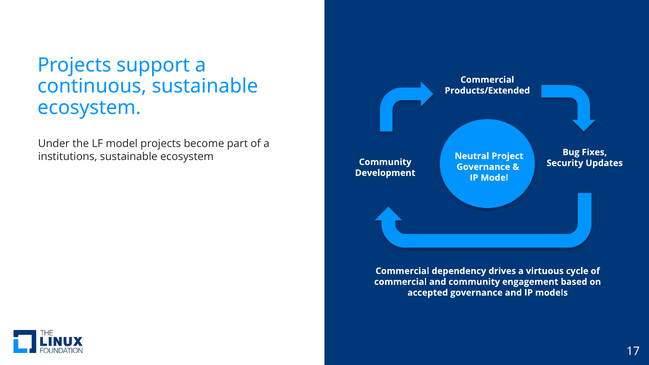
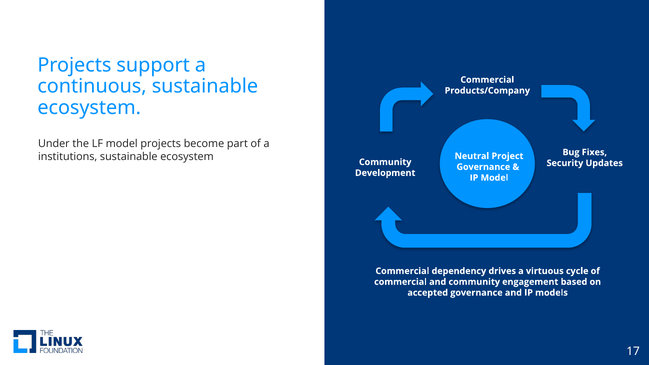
Products/Extended: Products/Extended -> Products/Company
